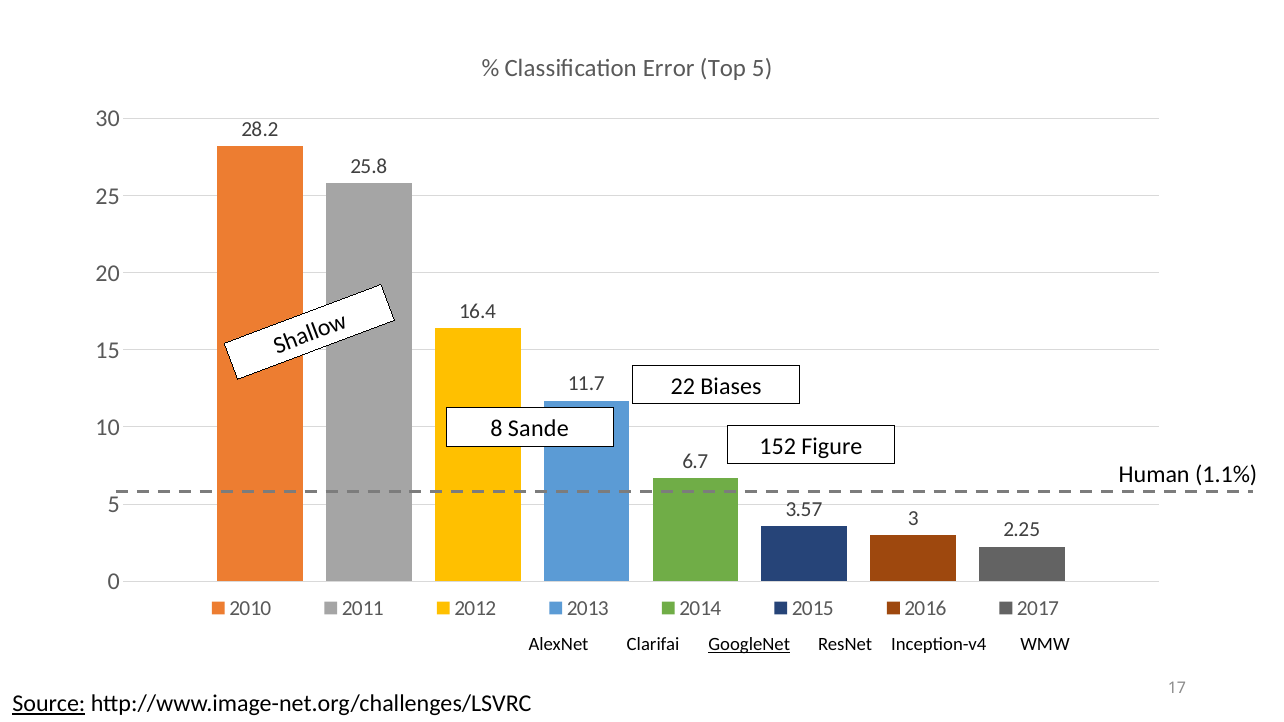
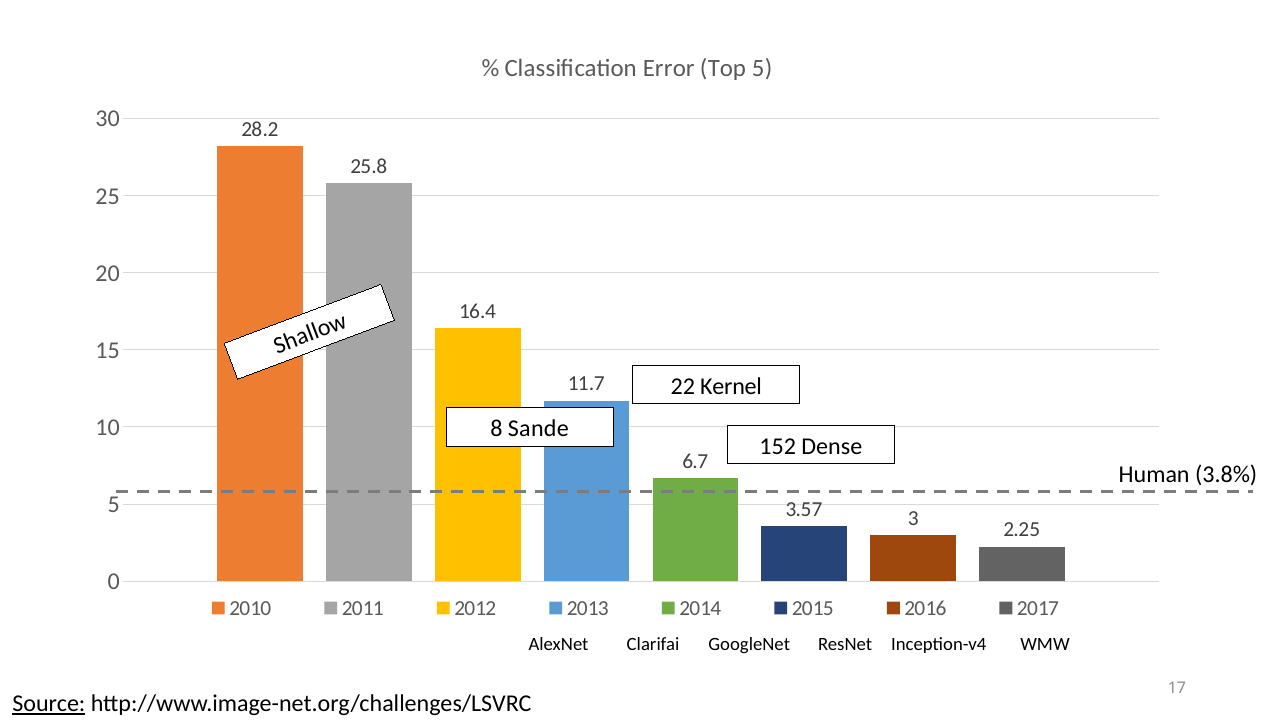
Biases: Biases -> Kernel
Figure: Figure -> Dense
1.1%: 1.1% -> 3.8%
GoogleNet underline: present -> none
